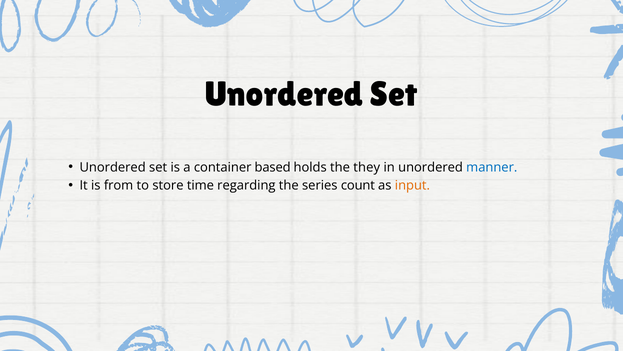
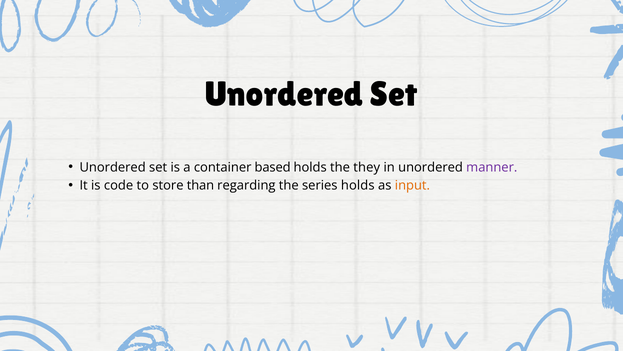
manner colour: blue -> purple
from: from -> code
time: time -> than
series count: count -> holds
